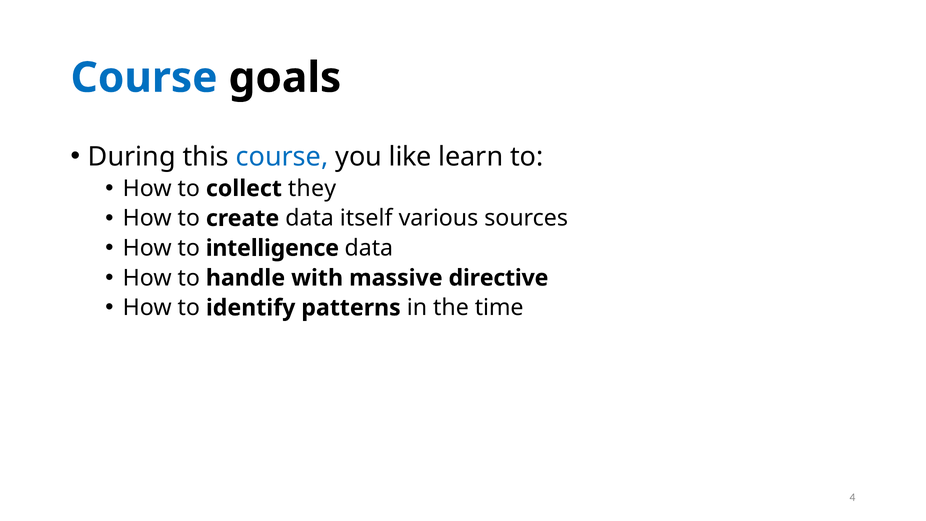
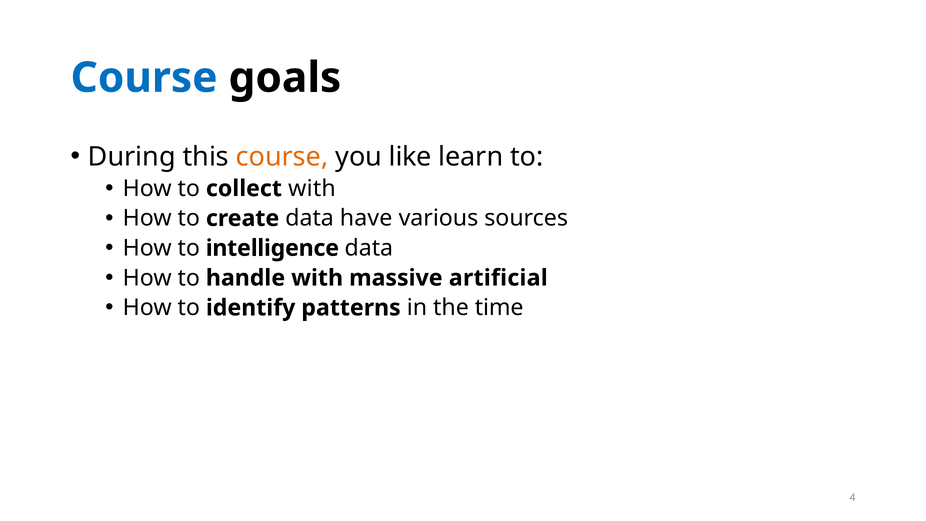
course at (282, 157) colour: blue -> orange
collect they: they -> with
itself: itself -> have
directive: directive -> artificial
